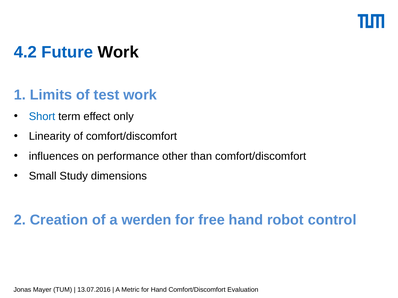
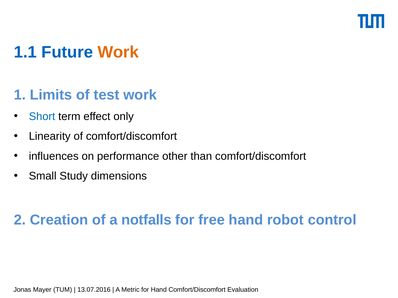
4.2: 4.2 -> 1.1
Work at (118, 52) colour: black -> orange
werden: werden -> notfalls
